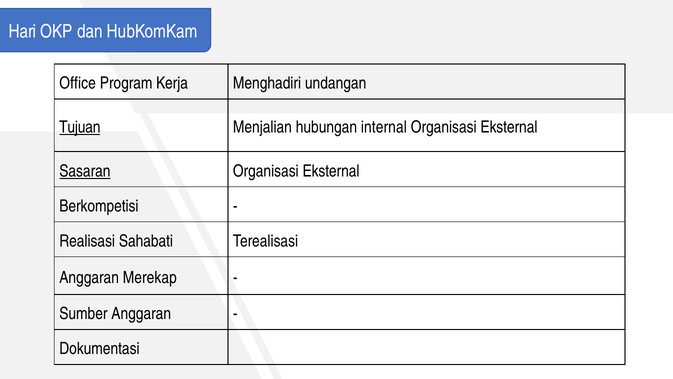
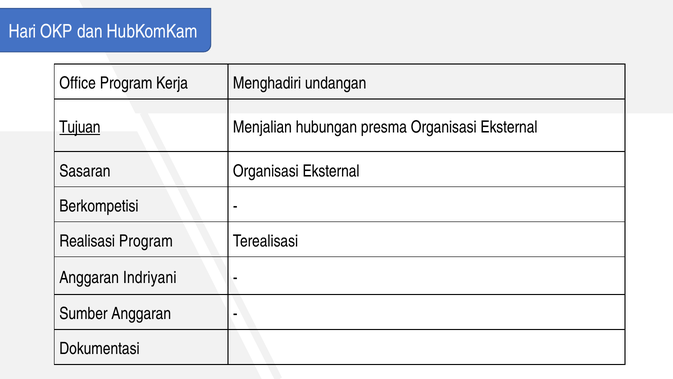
internal: internal -> presma
Sasaran underline: present -> none
Realisasi Sahabati: Sahabati -> Program
Merekap: Merekap -> Indriyani
